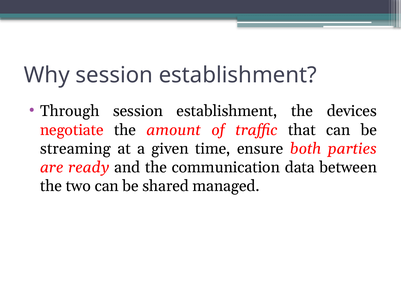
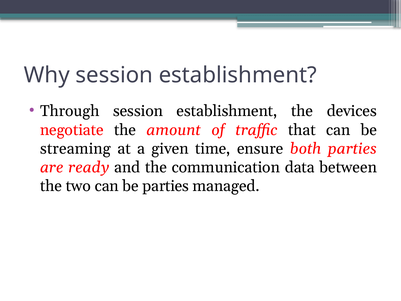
be shared: shared -> parties
